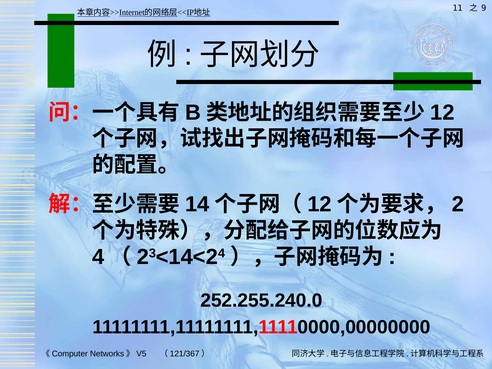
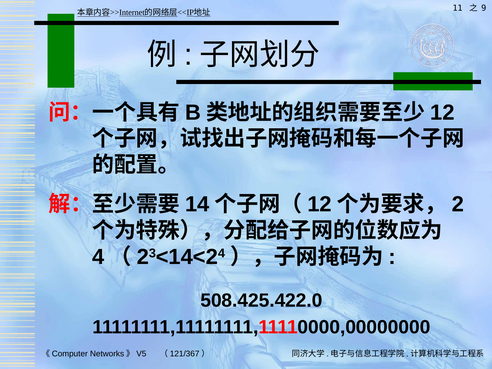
252.255.240.0: 252.255.240.0 -> 508.425.422.0
